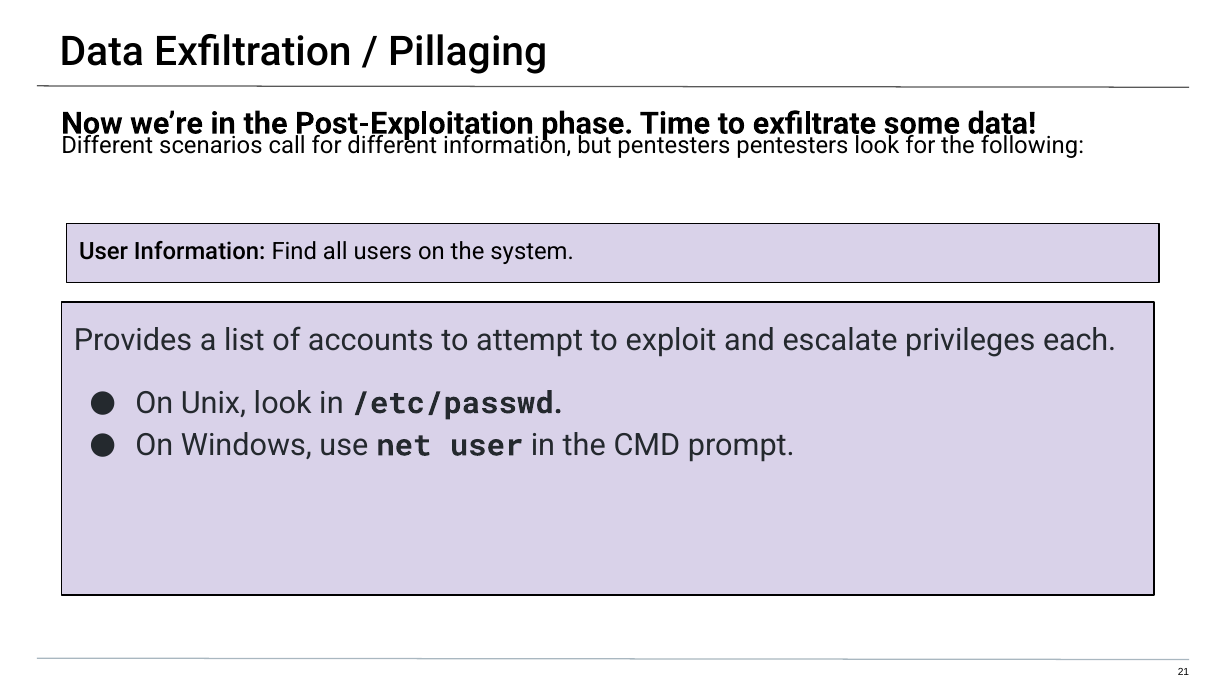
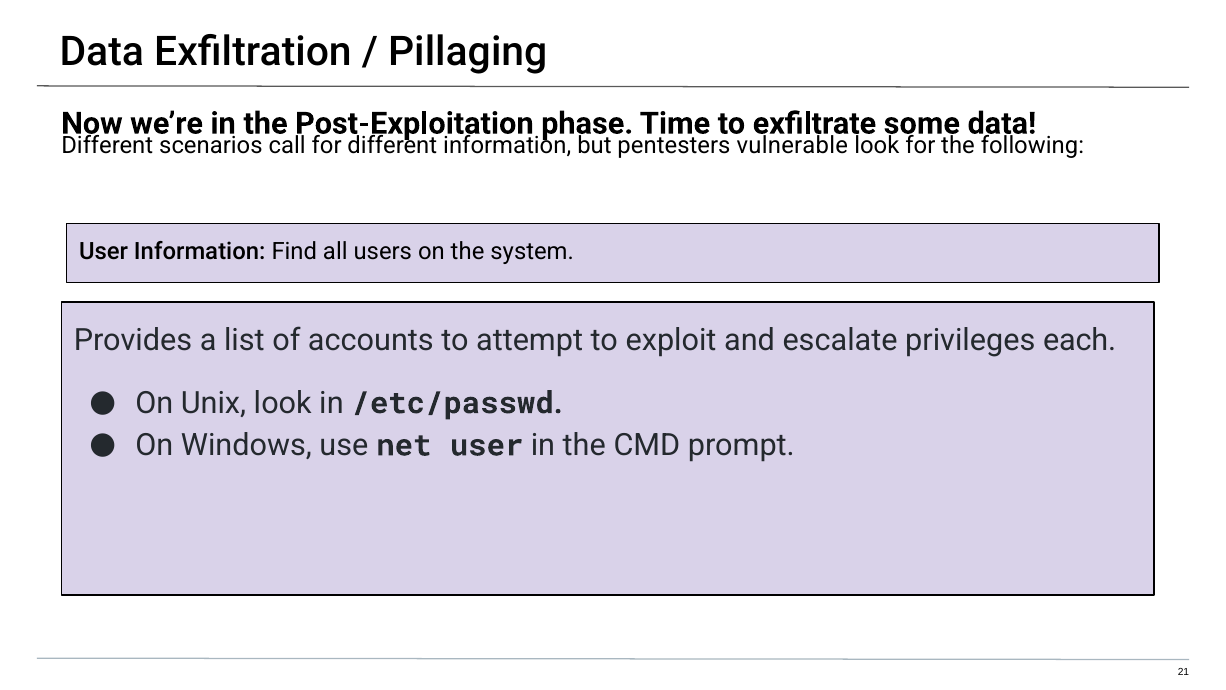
pentesters pentesters: pentesters -> vulnerable
